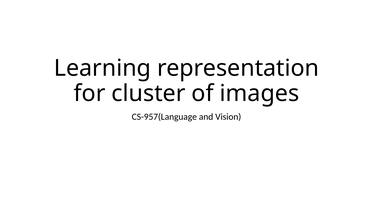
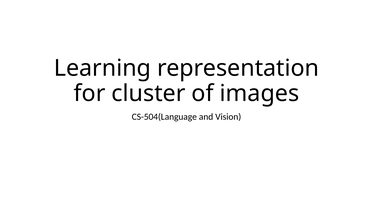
CS-957(Language: CS-957(Language -> CS-504(Language
